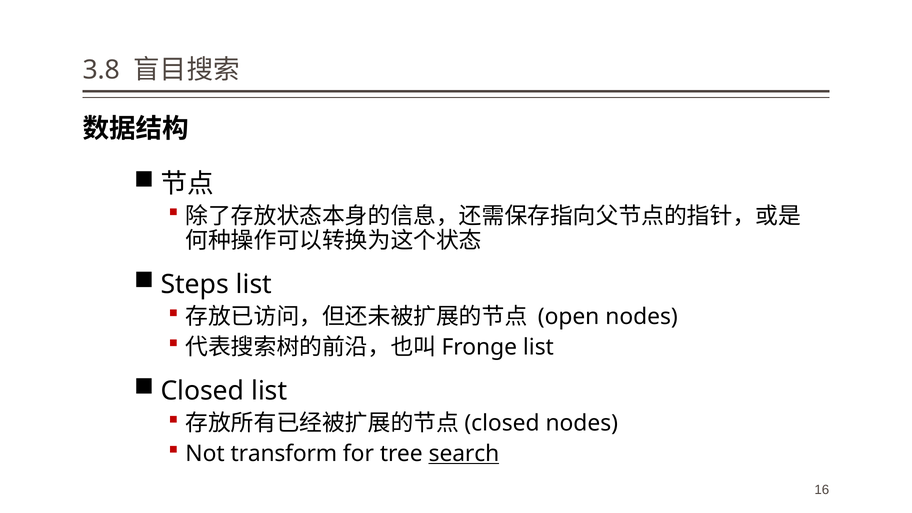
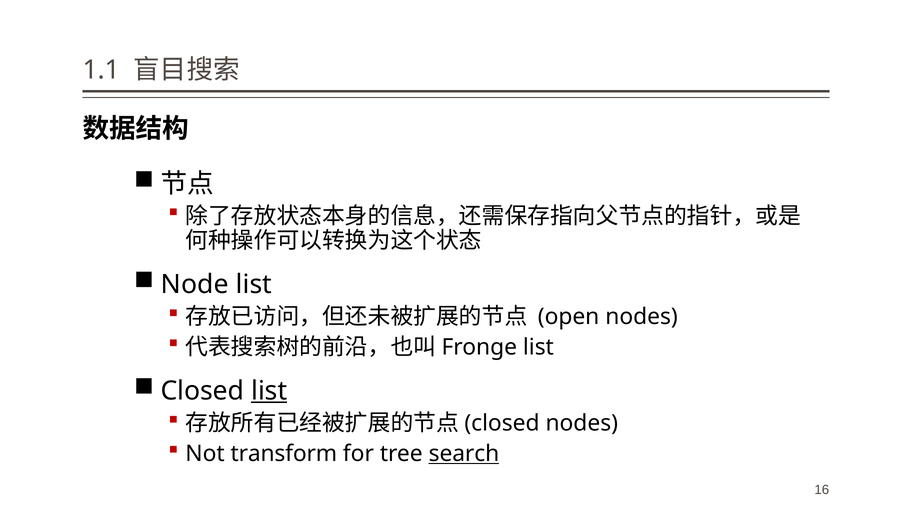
3.8: 3.8 -> 1.1
Steps: Steps -> Node
list at (269, 391) underline: none -> present
